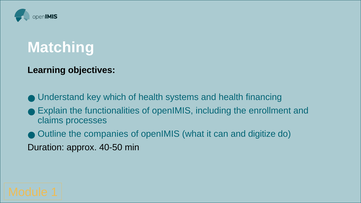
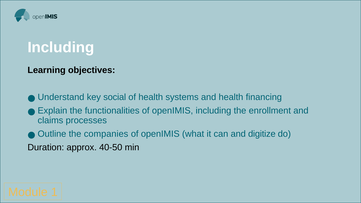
Matching at (61, 47): Matching -> Including
which: which -> social
